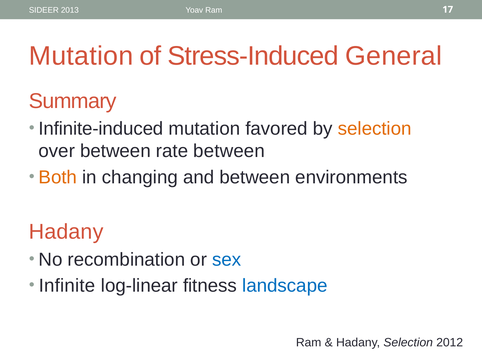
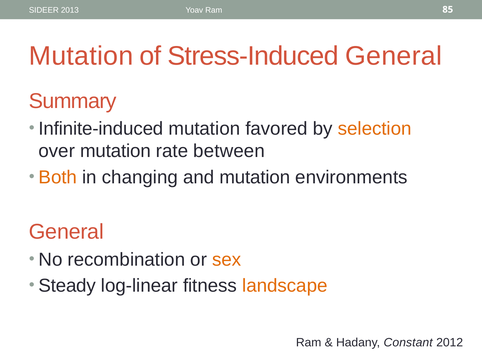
17: 17 -> 85
over between: between -> mutation
and between: between -> mutation
Hadany at (66, 232): Hadany -> General
sex colour: blue -> orange
Infinite: Infinite -> Steady
landscape colour: blue -> orange
Hadany Selection: Selection -> Constant
